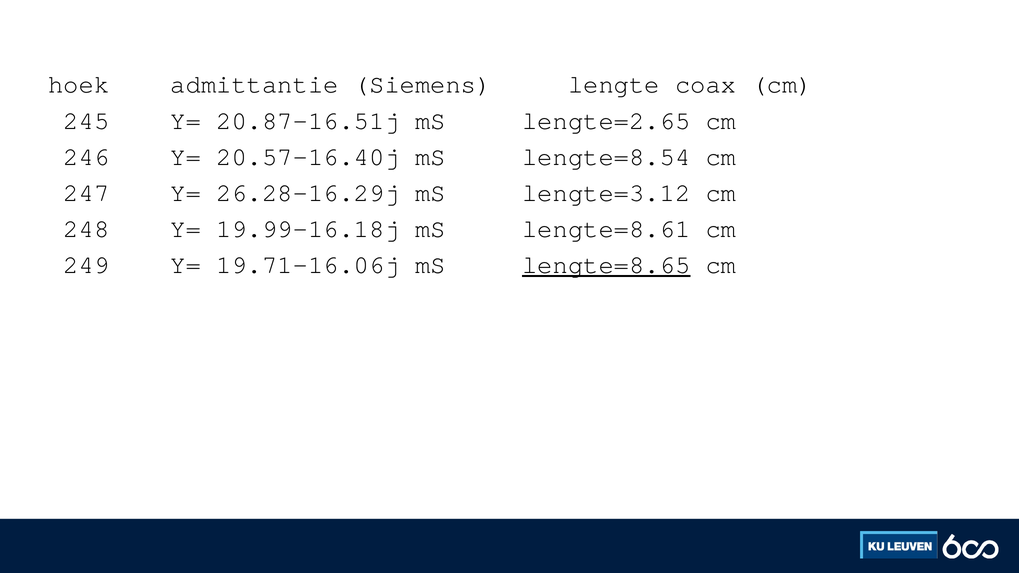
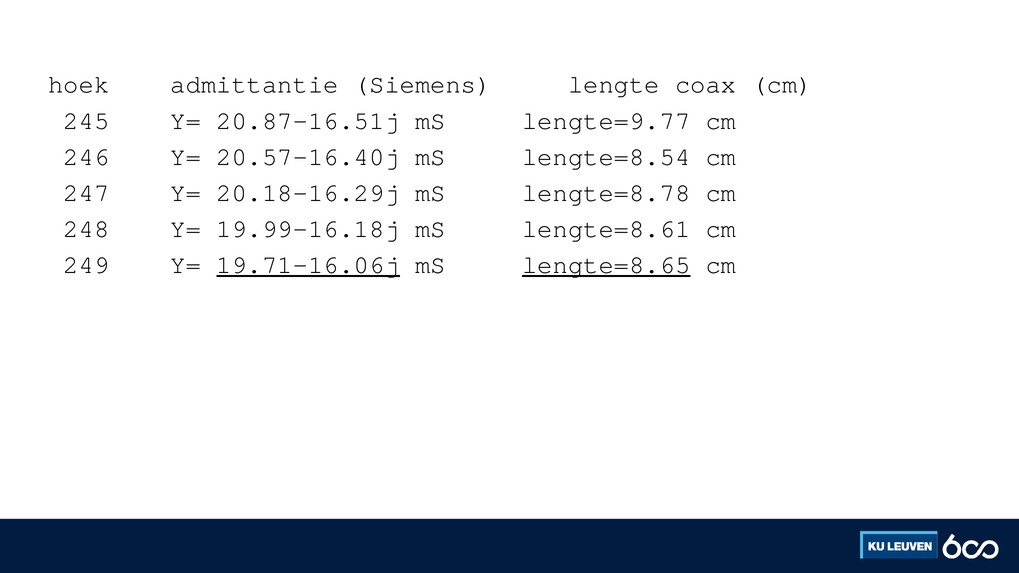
lengte=2.65: lengte=2.65 -> lengte=9.77
26.28-16.29j: 26.28-16.29j -> 20.18-16.29j
lengte=3.12: lengte=3.12 -> lengte=8.78
19.71-16.06j underline: none -> present
